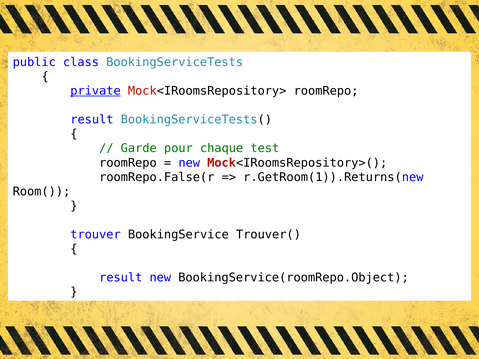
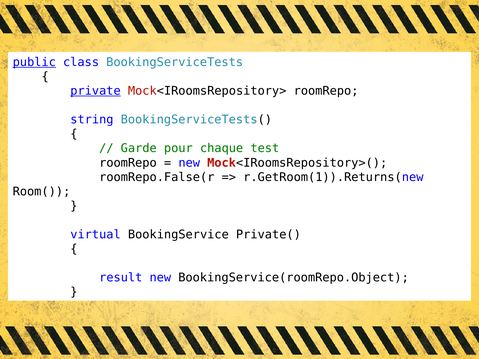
public underline: none -> present
result at (92, 120): result -> string
trouver: trouver -> virtual
Trouver(: Trouver( -> Private(
